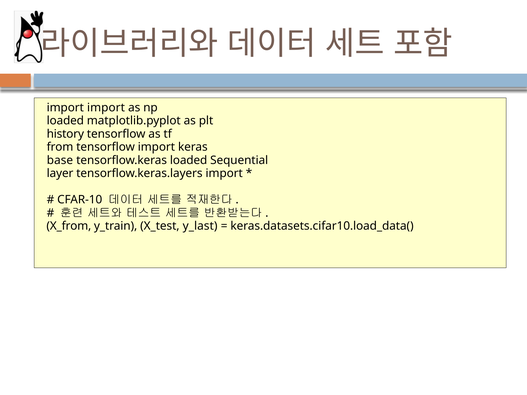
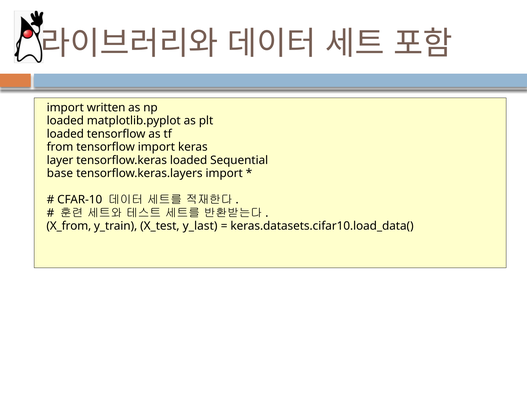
import import: import -> written
history at (65, 134): history -> loaded
base: base -> layer
layer: layer -> base
